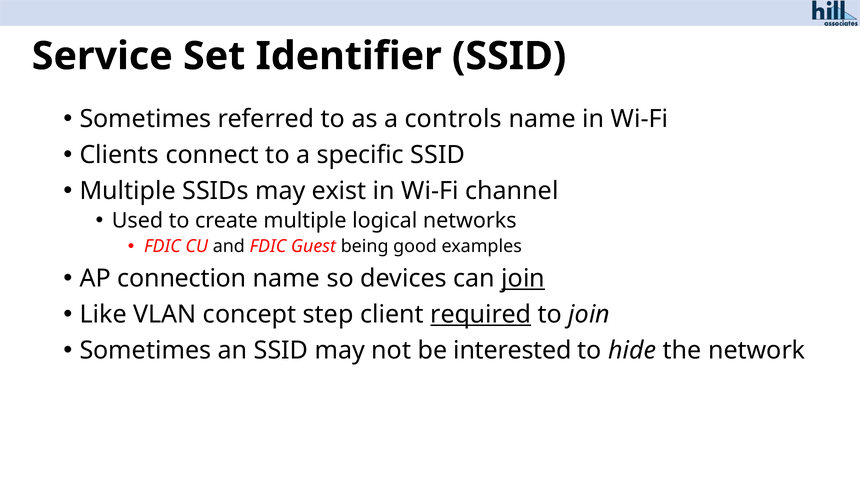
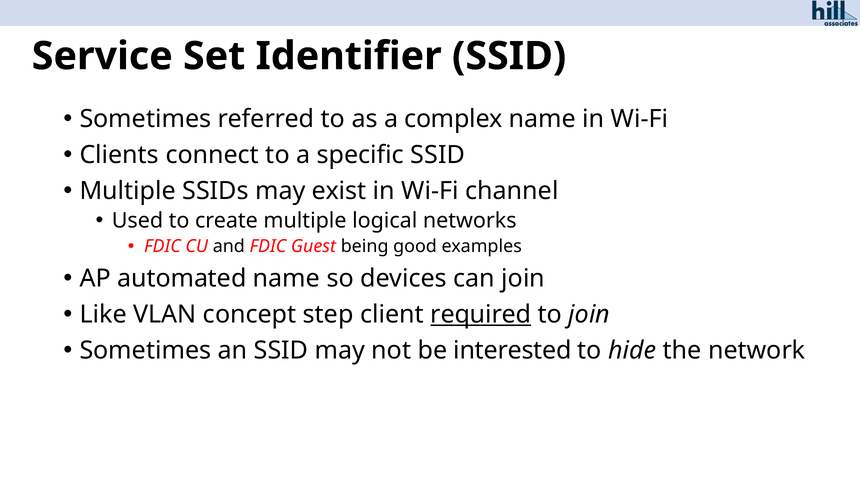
controls: controls -> complex
connection: connection -> automated
join at (523, 278) underline: present -> none
